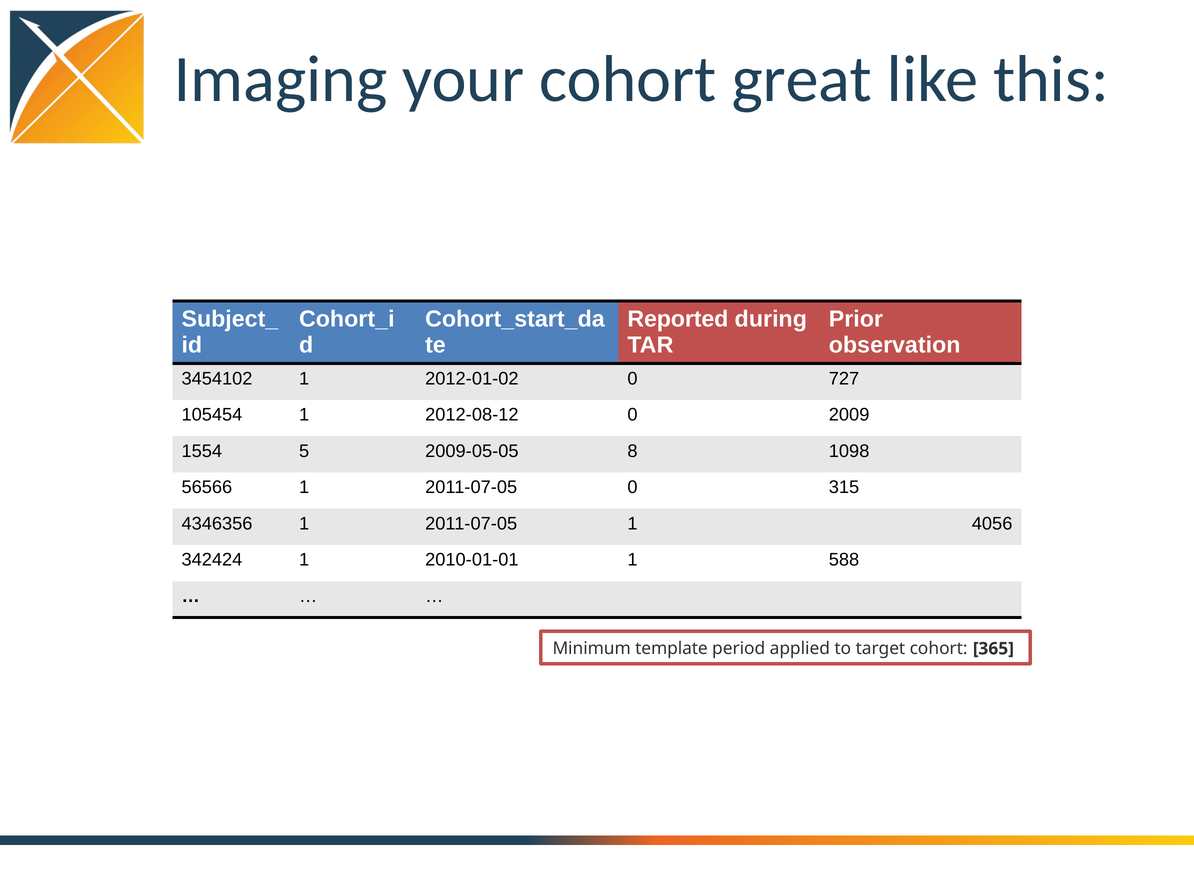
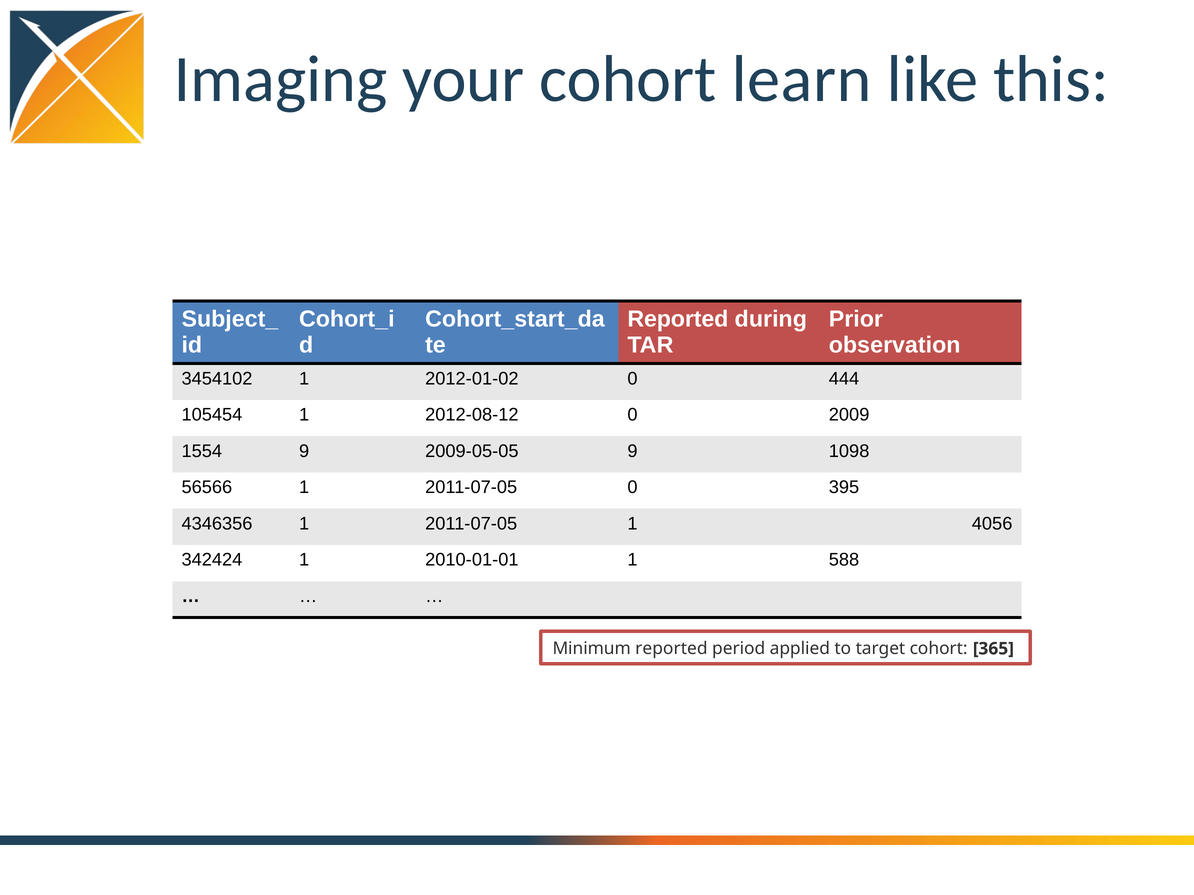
great: great -> learn
727: 727 -> 444
1554 5: 5 -> 9
2009-05-05 8: 8 -> 9
315: 315 -> 395
Minimum template: template -> reported
